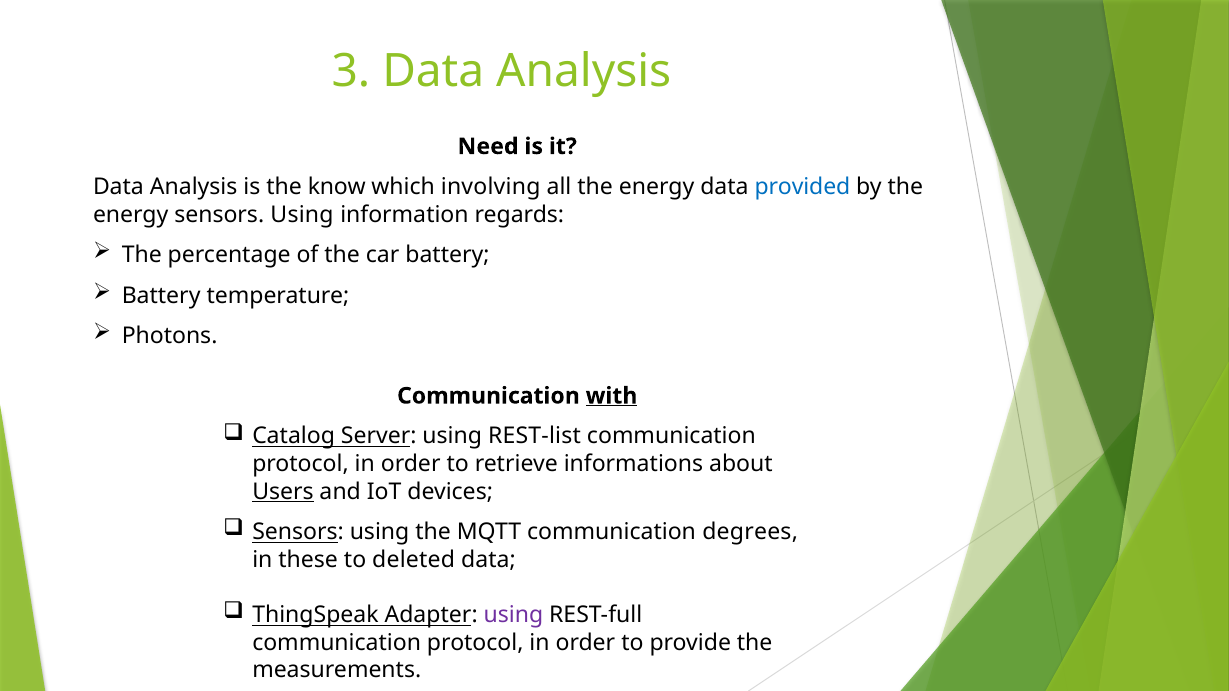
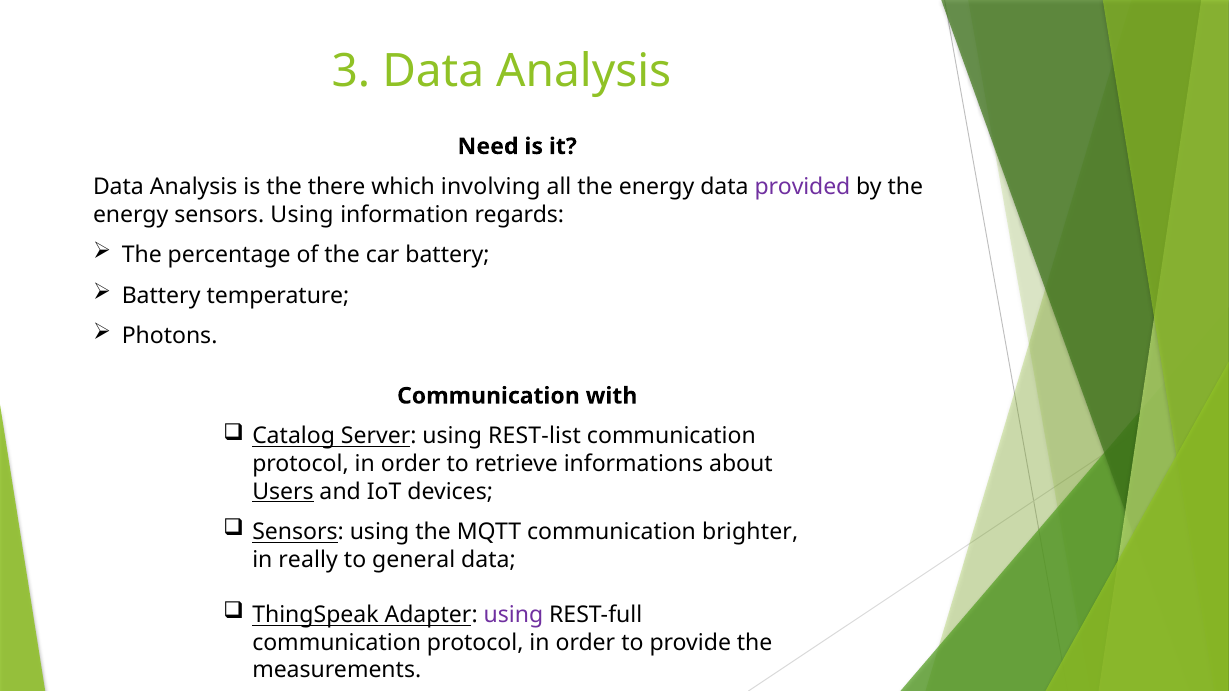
know: know -> there
provided colour: blue -> purple
with underline: present -> none
degrees: degrees -> brighter
these: these -> really
deleted: deleted -> general
